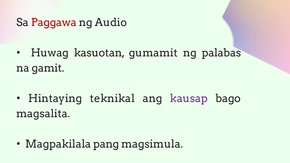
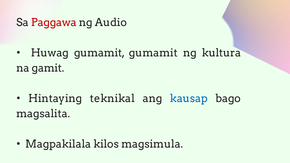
Huwag kasuotan: kasuotan -> gumamit
palabas: palabas -> kultura
kausap colour: purple -> blue
pang: pang -> kilos
